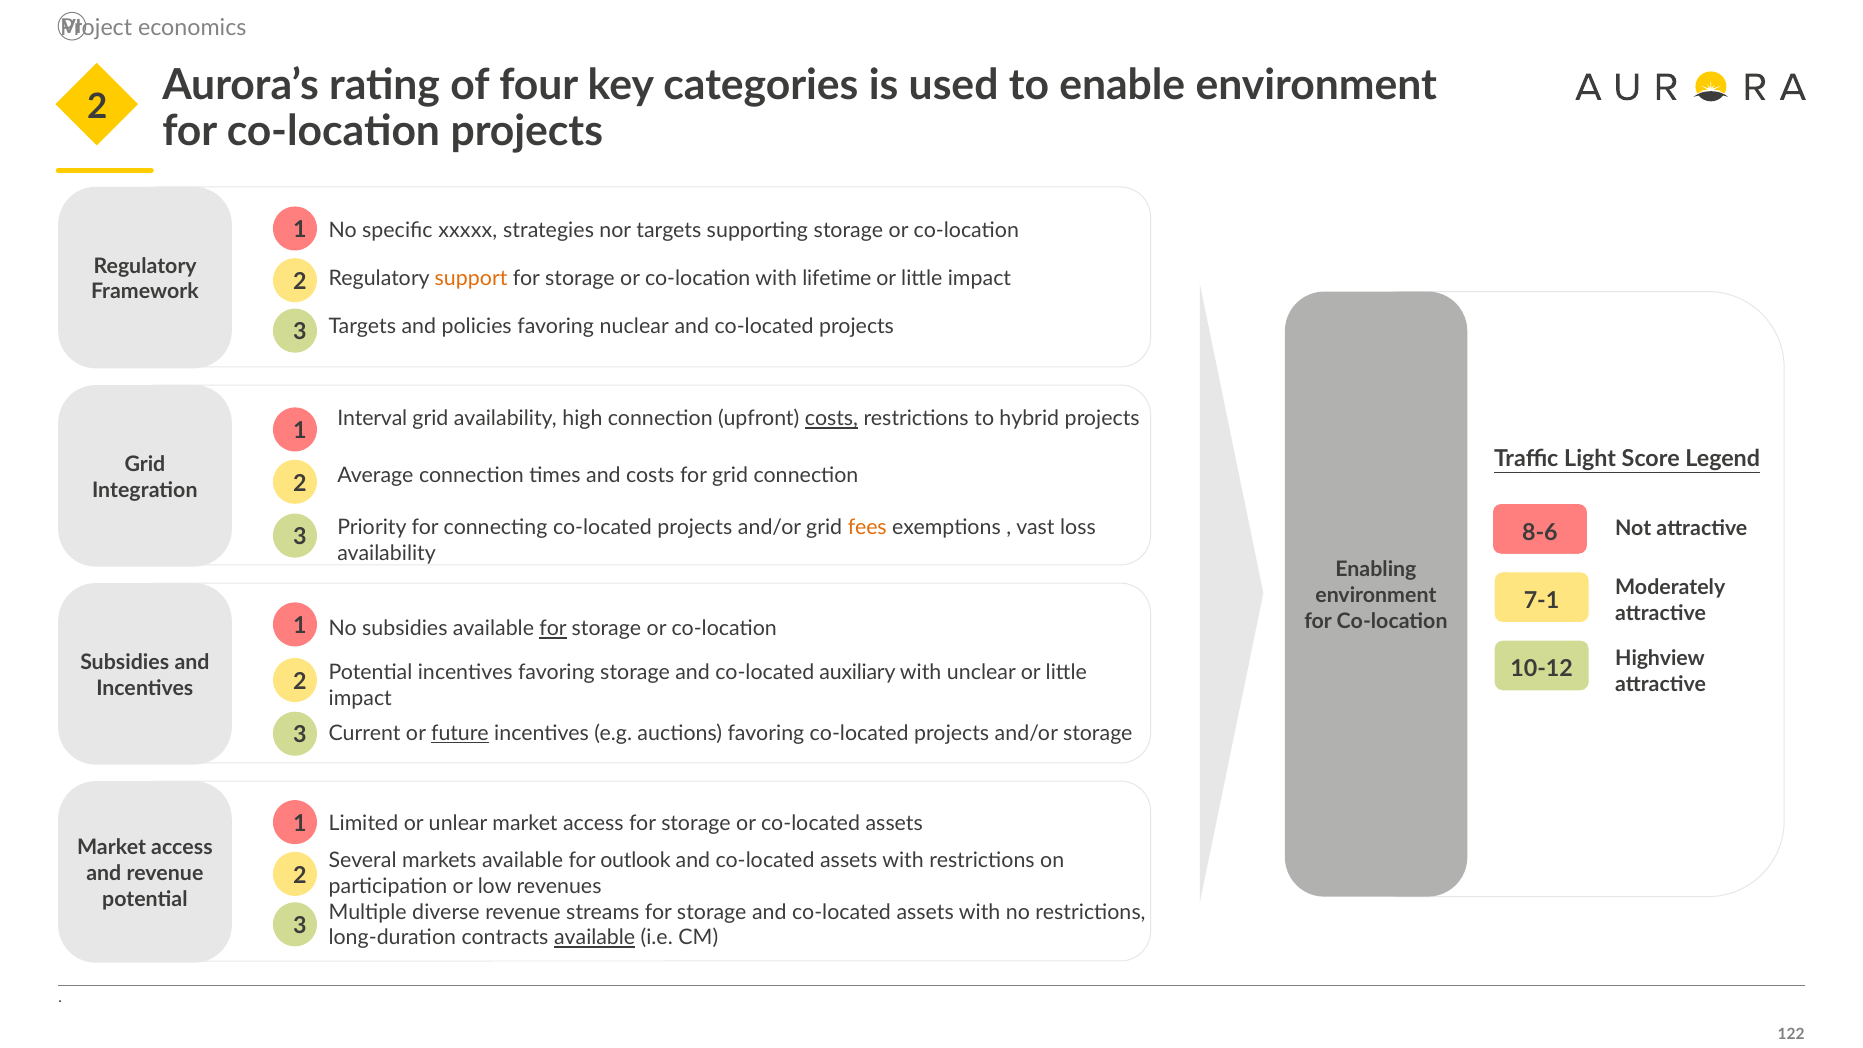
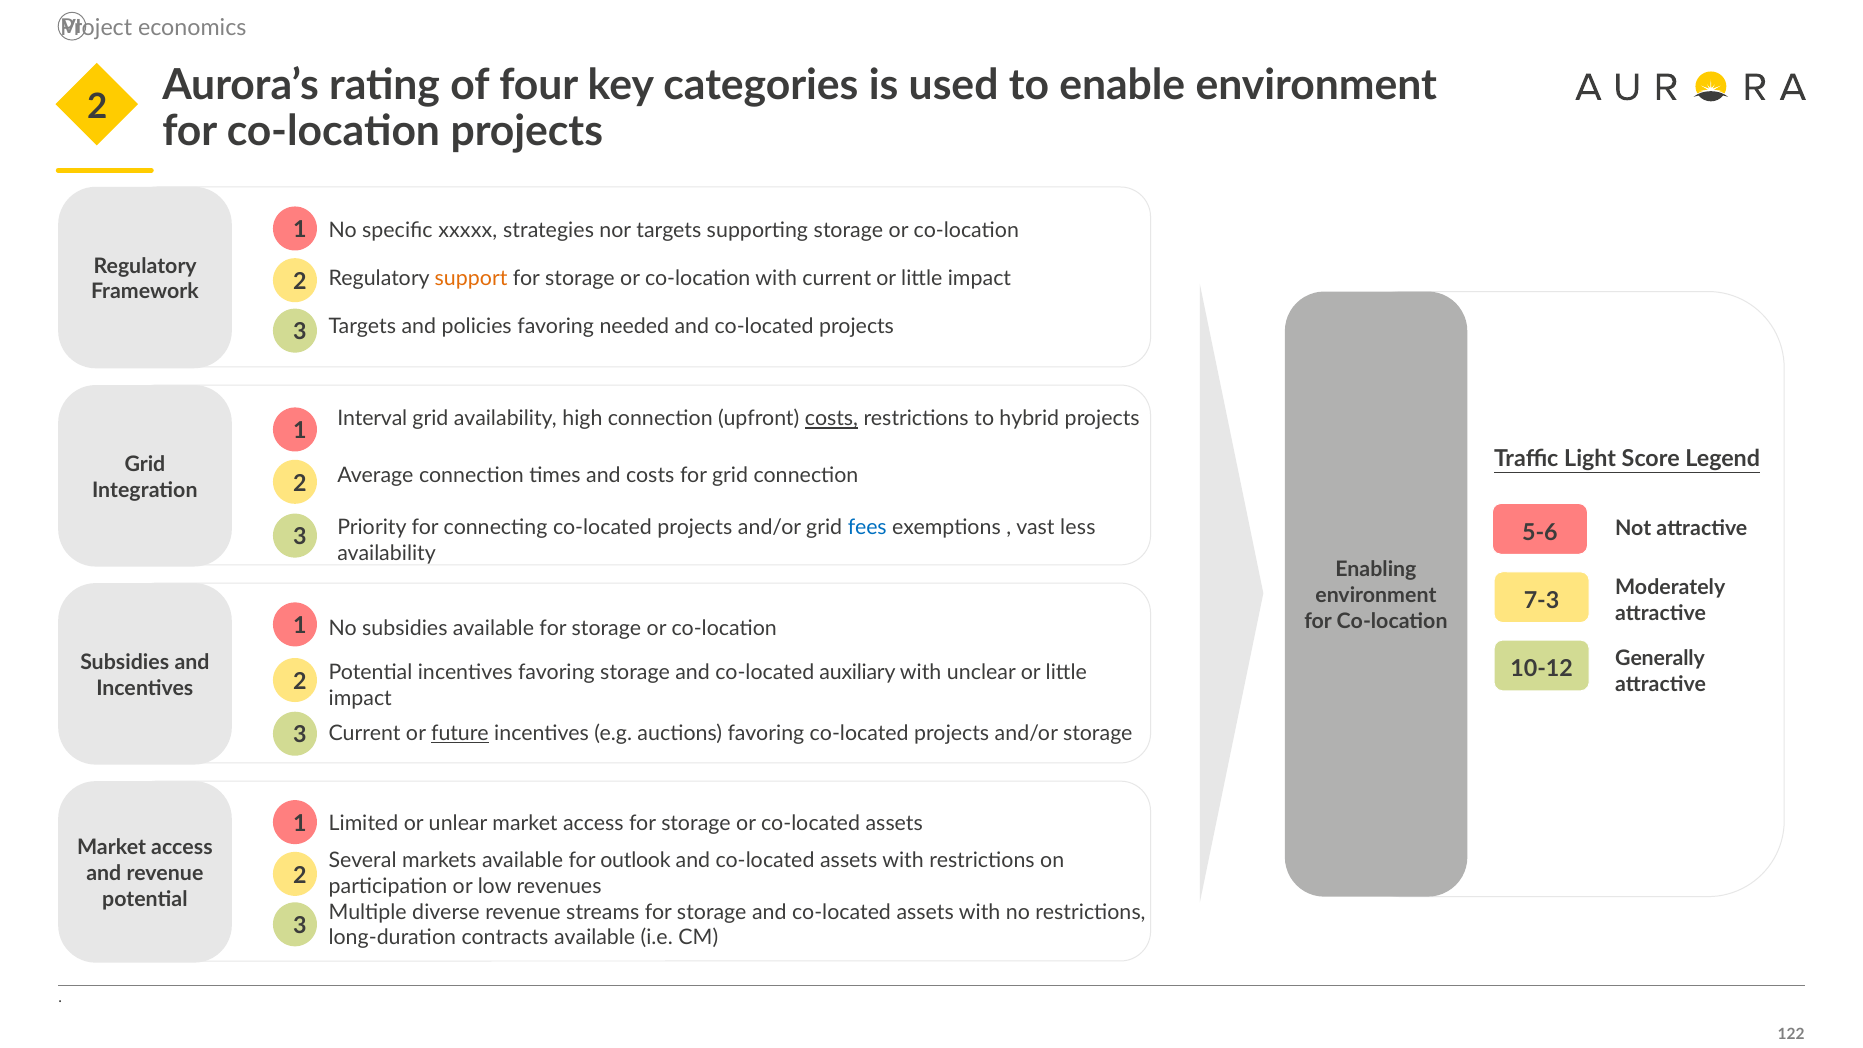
with lifetime: lifetime -> current
nuclear: nuclear -> needed
fees colour: orange -> blue
loss: loss -> less
8-6: 8-6 -> 5-6
7-1: 7-1 -> 7-3
for at (553, 629) underline: present -> none
Highview: Highview -> Generally
available at (595, 938) underline: present -> none
